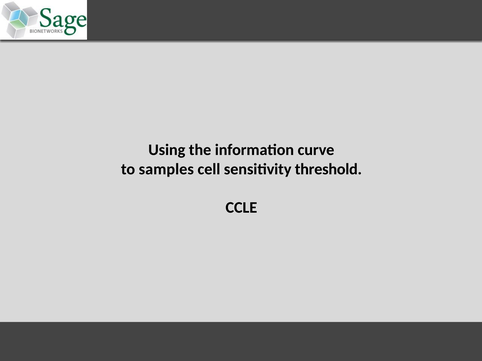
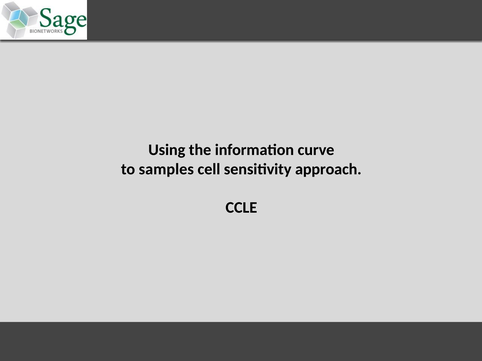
threshold: threshold -> approach
